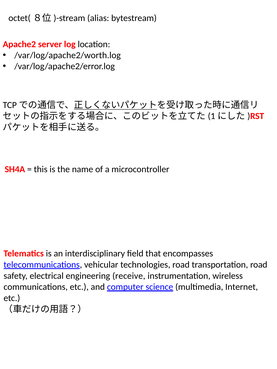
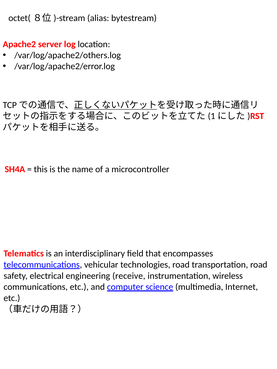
/var/log/apache2/worth.log: /var/log/apache2/worth.log -> /var/log/apache2/others.log
